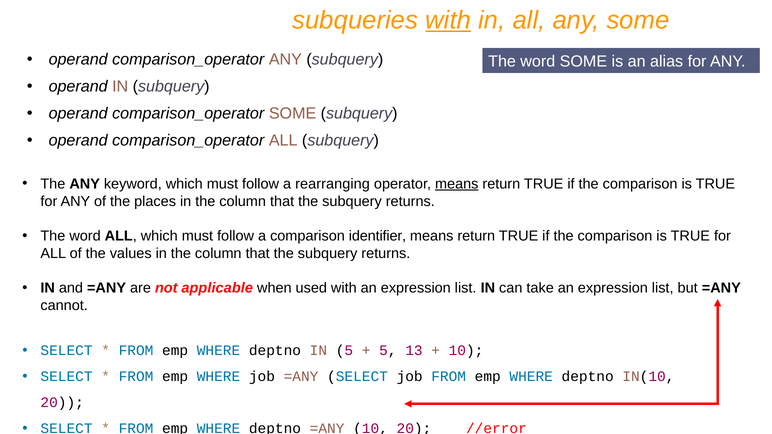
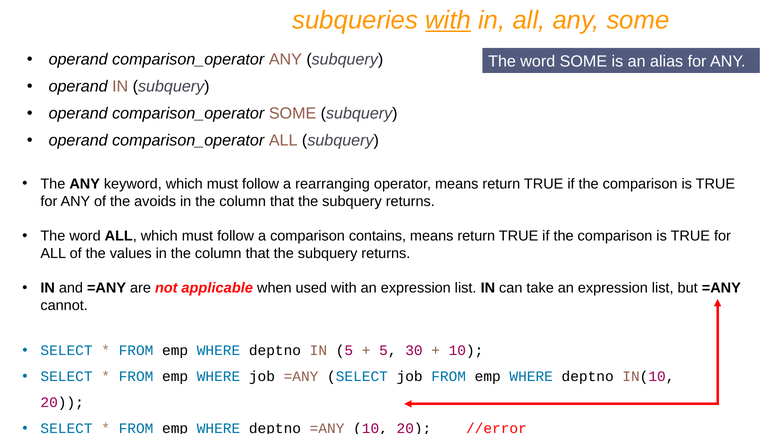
means at (457, 184) underline: present -> none
places: places -> avoids
identifier: identifier -> contains
13: 13 -> 30
